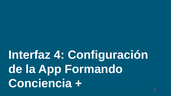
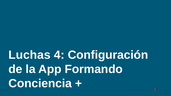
Interfaz: Interfaz -> Luchas
